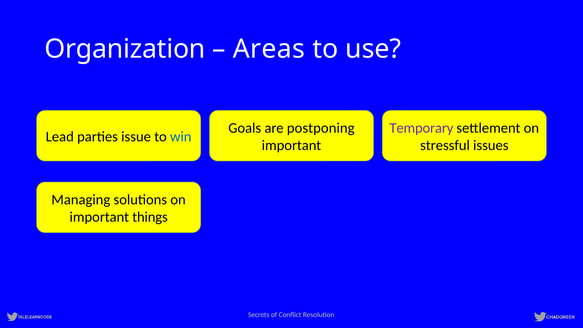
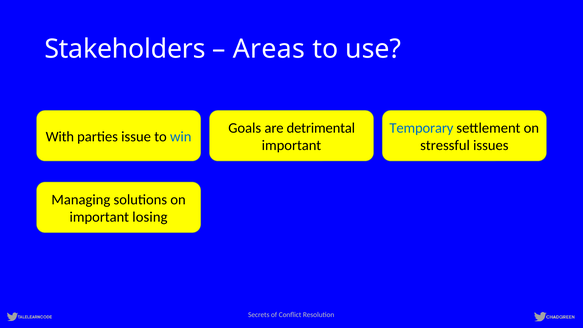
Organization: Organization -> Stakeholders
postponing: postponing -> detrimental
Temporary colour: purple -> blue
Lead: Lead -> With
things: things -> losing
